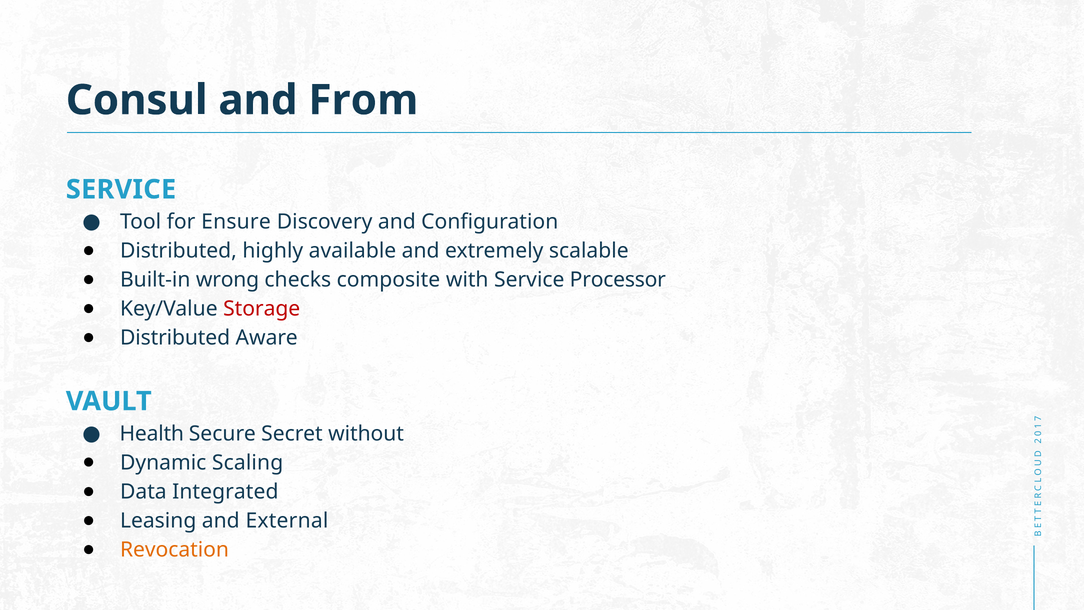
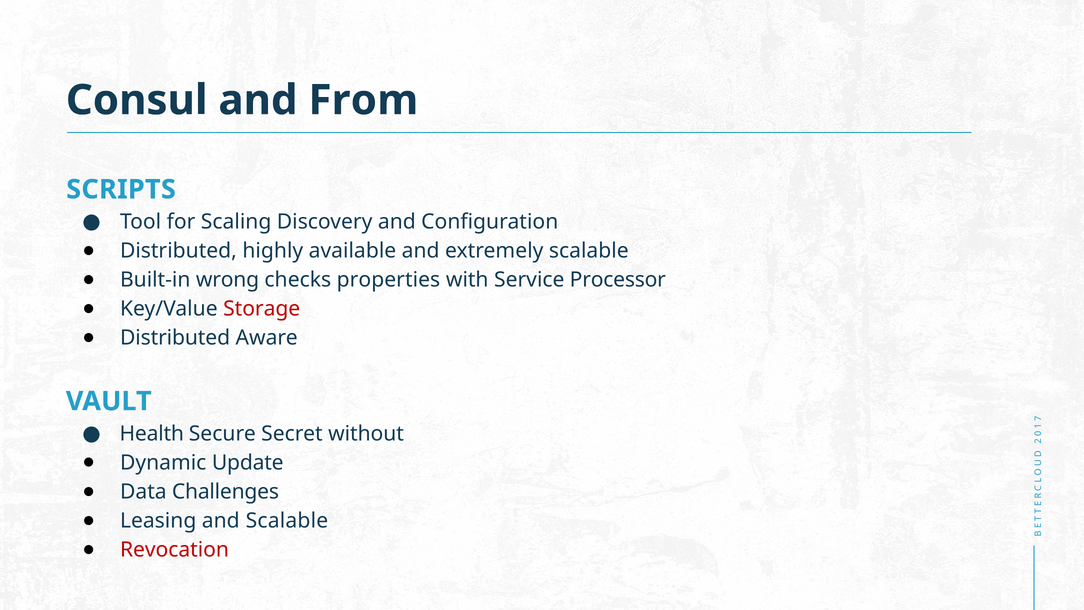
SERVICE at (121, 189): SERVICE -> SCRIPTS
Ensure: Ensure -> Scaling
composite: composite -> properties
Scaling: Scaling -> Update
Integrated: Integrated -> Challenges
and External: External -> Scalable
Revocation colour: orange -> red
